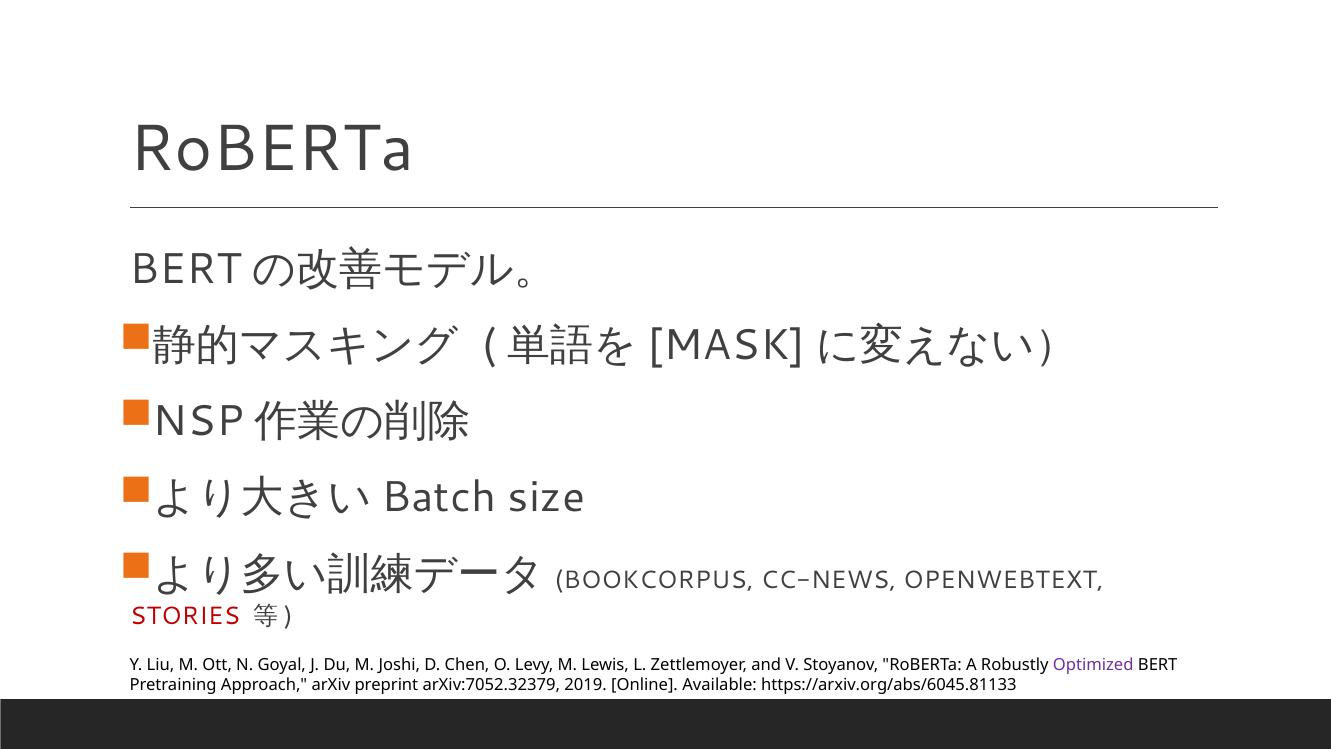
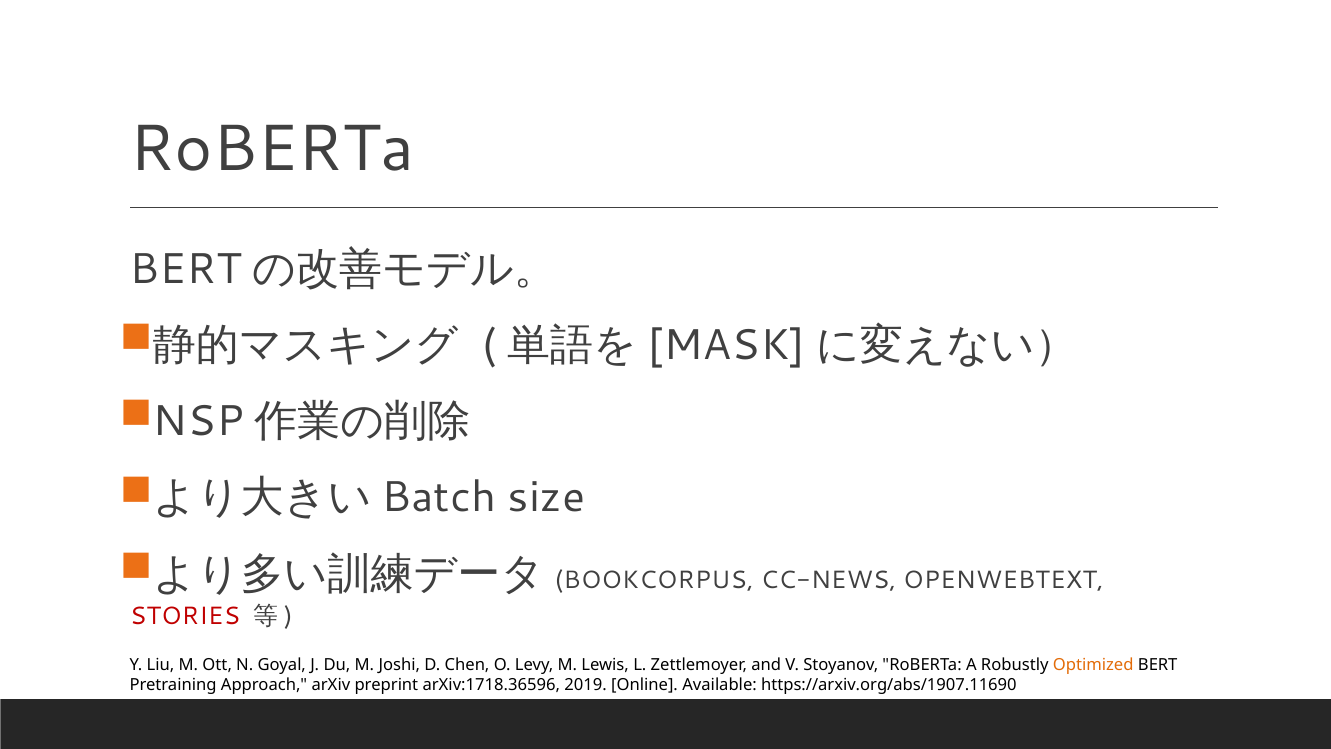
Optimized colour: purple -> orange
arXiv:7052.32379: arXiv:7052.32379 -> arXiv:1718.36596
https://arxiv.org/abs/6045.81133: https://arxiv.org/abs/6045.81133 -> https://arxiv.org/abs/1907.11690
